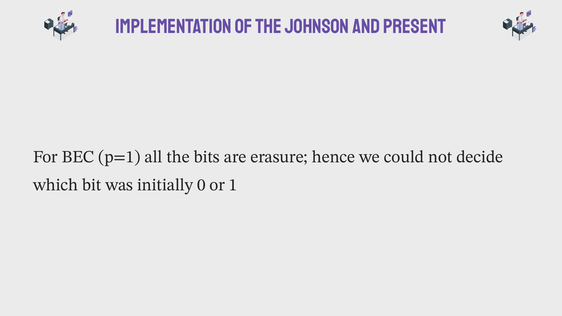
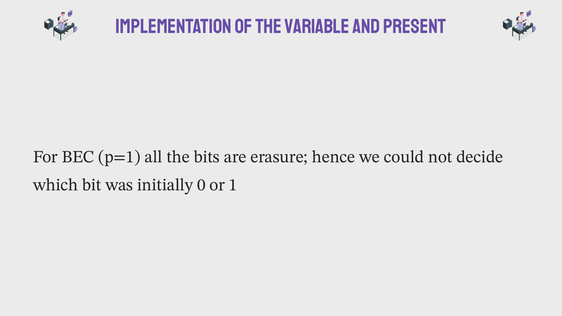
Johnson: Johnson -> Variable
